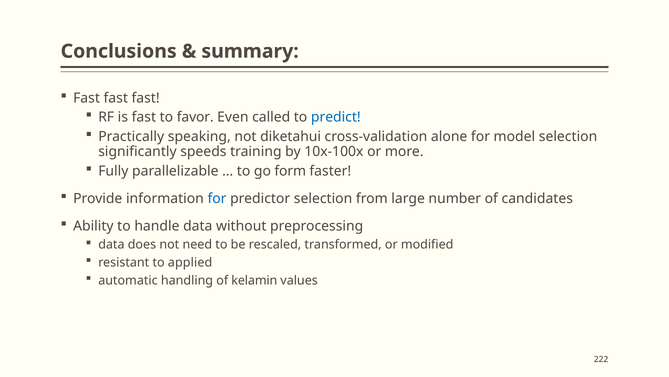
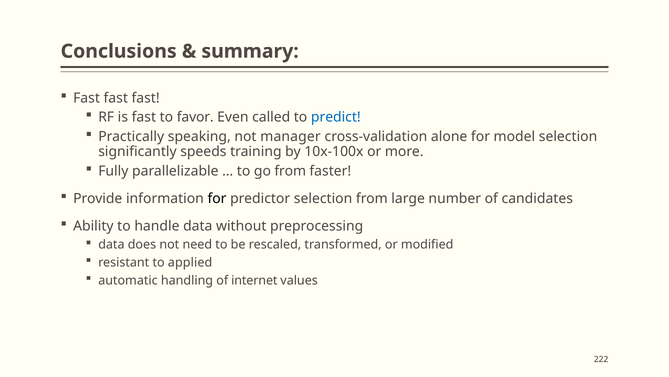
diketahui: diketahui -> manager
go form: form -> from
for at (217, 198) colour: blue -> black
kelamin: kelamin -> internet
